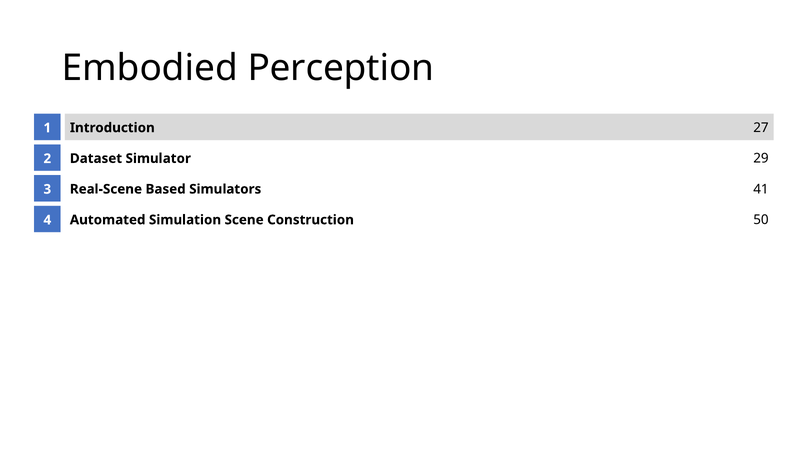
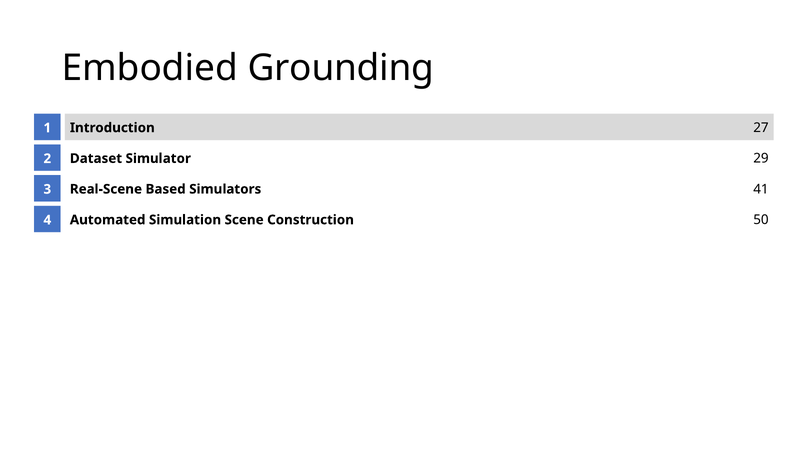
Perception: Perception -> Grounding
